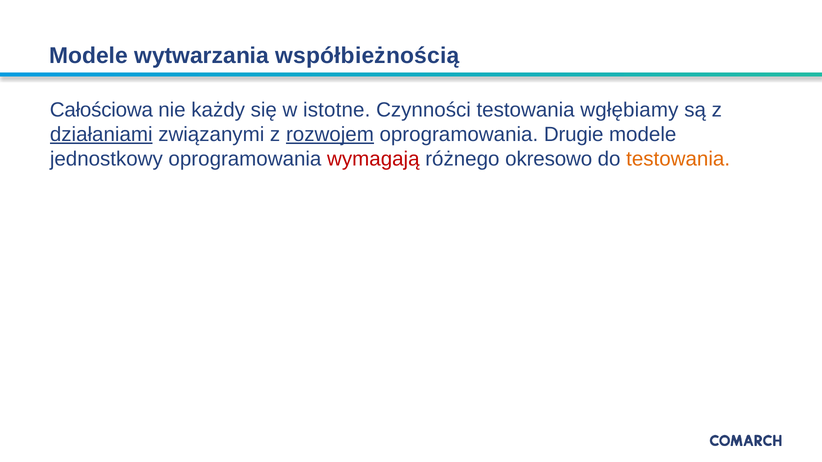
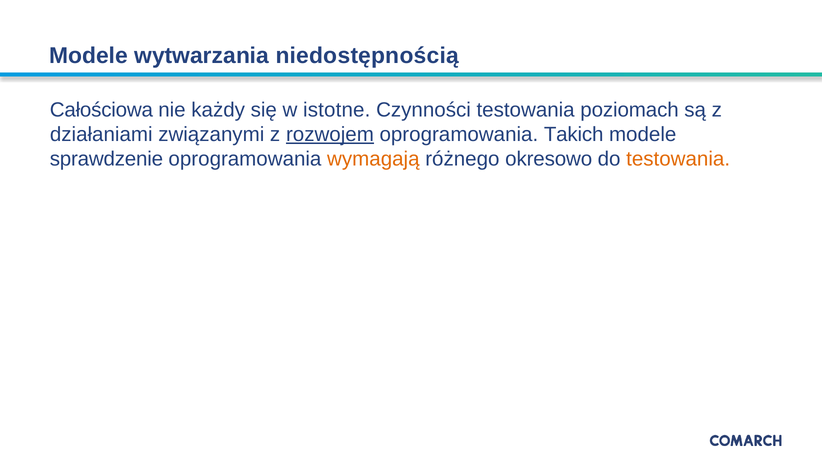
współbieżnością: współbieżnością -> niedostępnością
wgłębiamy: wgłębiamy -> poziomach
działaniami underline: present -> none
Drugie: Drugie -> Takich
jednostkowy: jednostkowy -> sprawdzenie
wymagają colour: red -> orange
